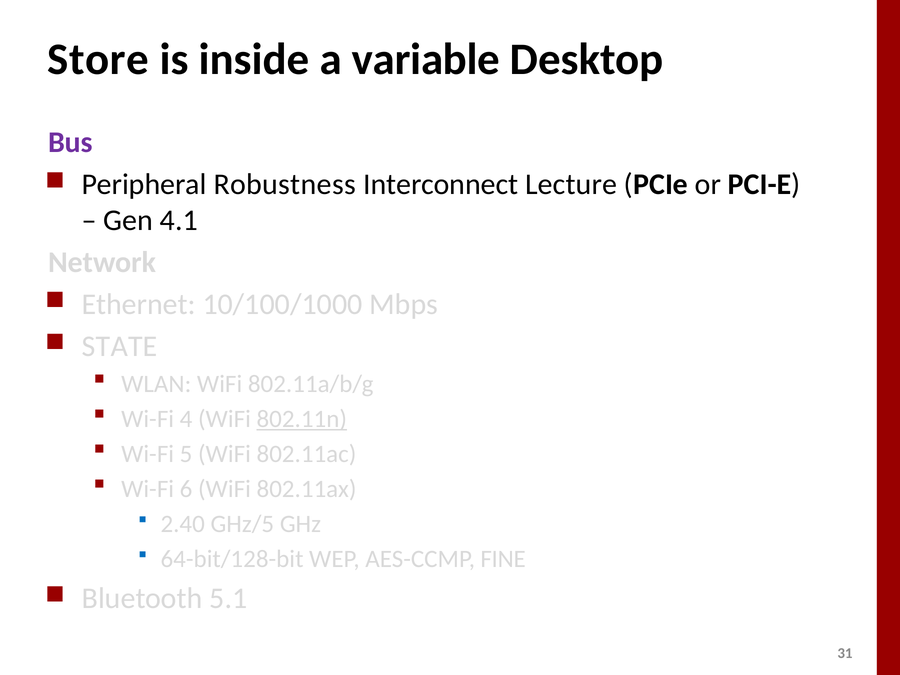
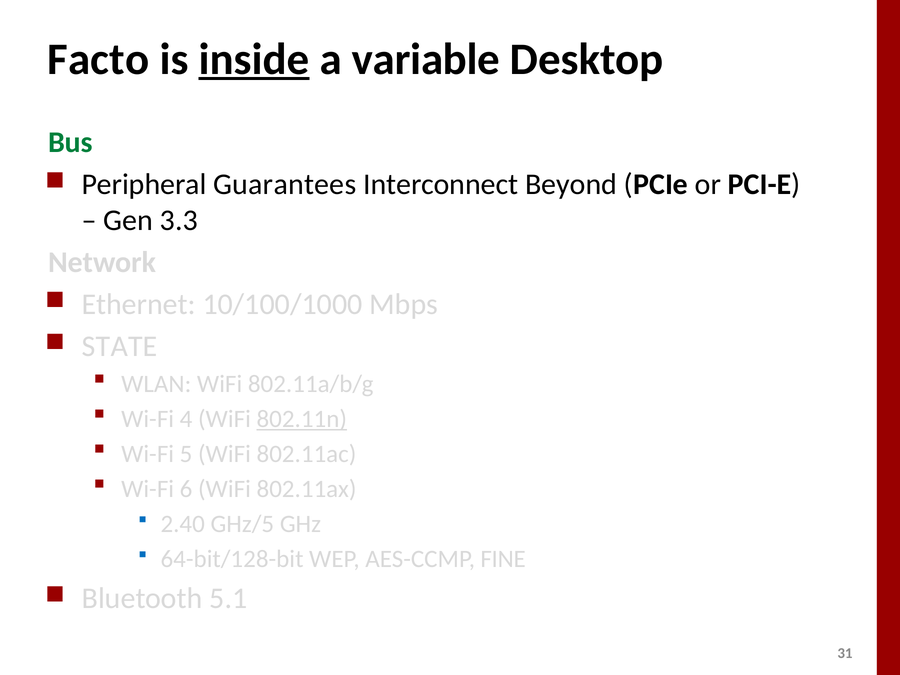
Store: Store -> Facto
inside underline: none -> present
Bus colour: purple -> green
Robustness: Robustness -> Guarantees
Lecture: Lecture -> Beyond
4.1: 4.1 -> 3.3
